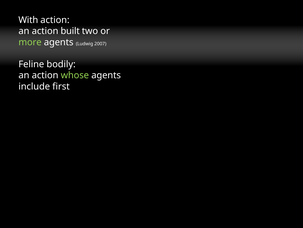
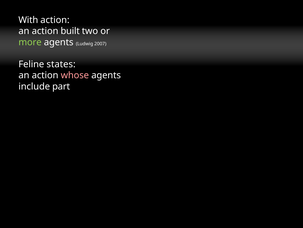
bodily: bodily -> states
whose colour: light green -> pink
first: first -> part
